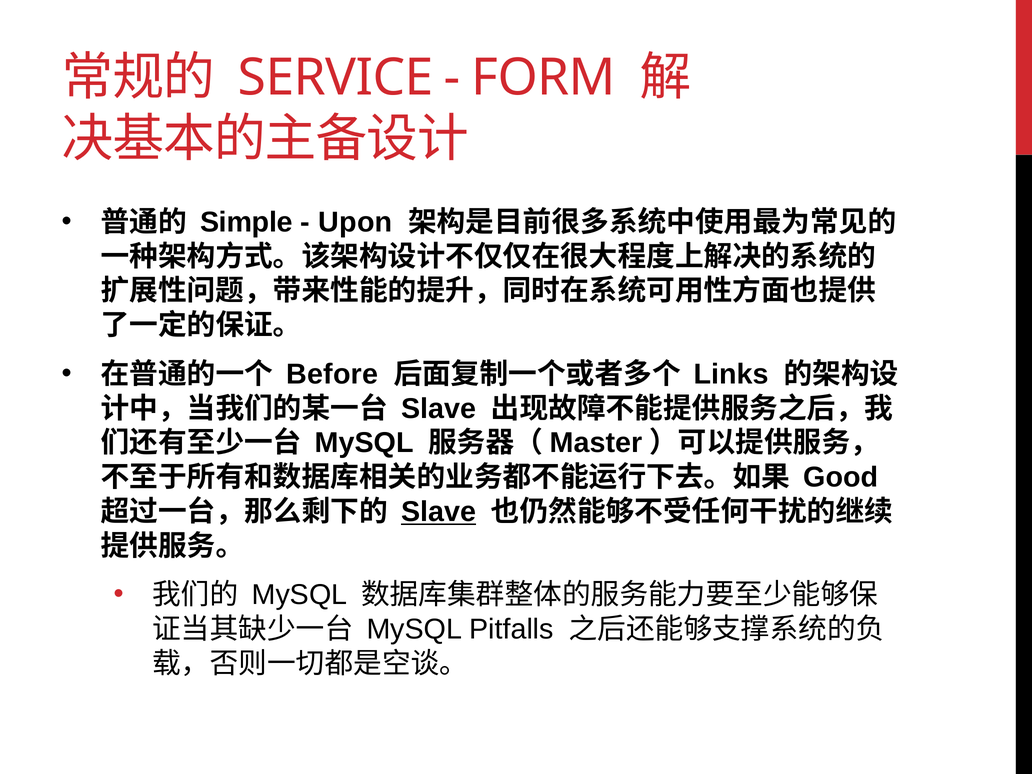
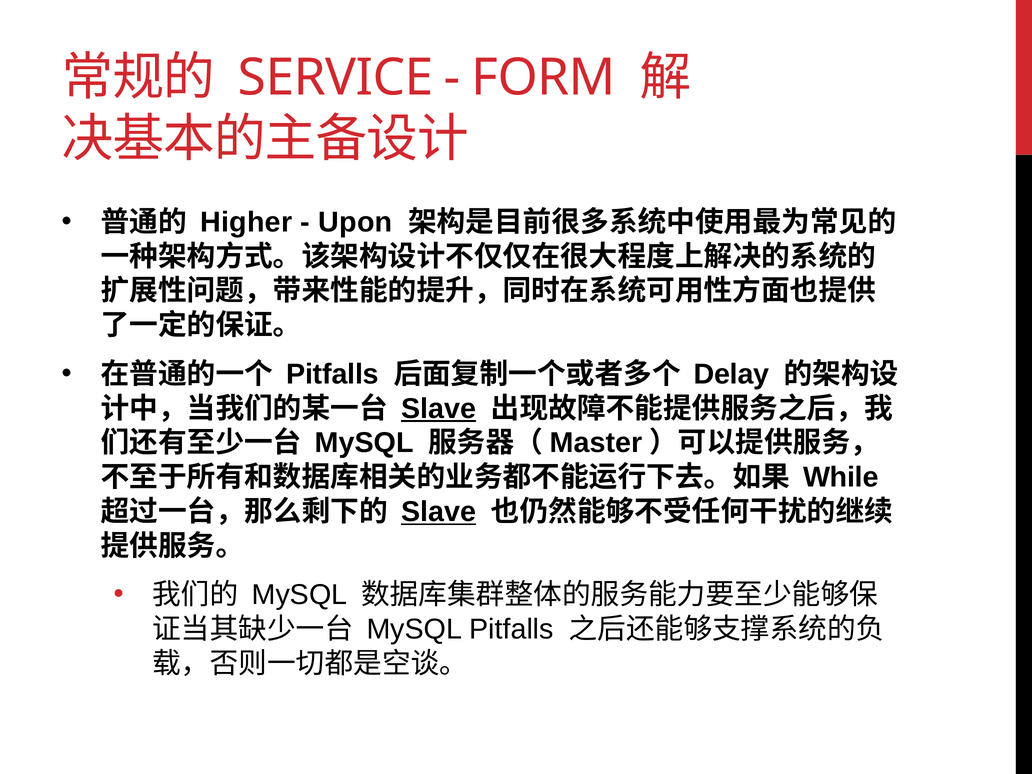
Simple: Simple -> Higher
Before at (332, 374): Before -> Pitfalls
Links: Links -> Delay
Slave at (439, 409) underline: none -> present
Good: Good -> While
